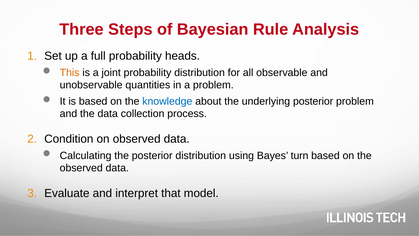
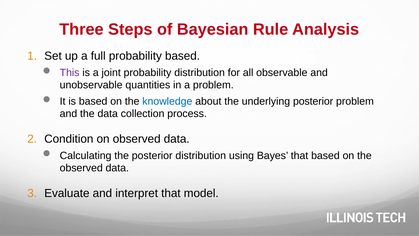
probability heads: heads -> based
This colour: orange -> purple
Bayes turn: turn -> that
